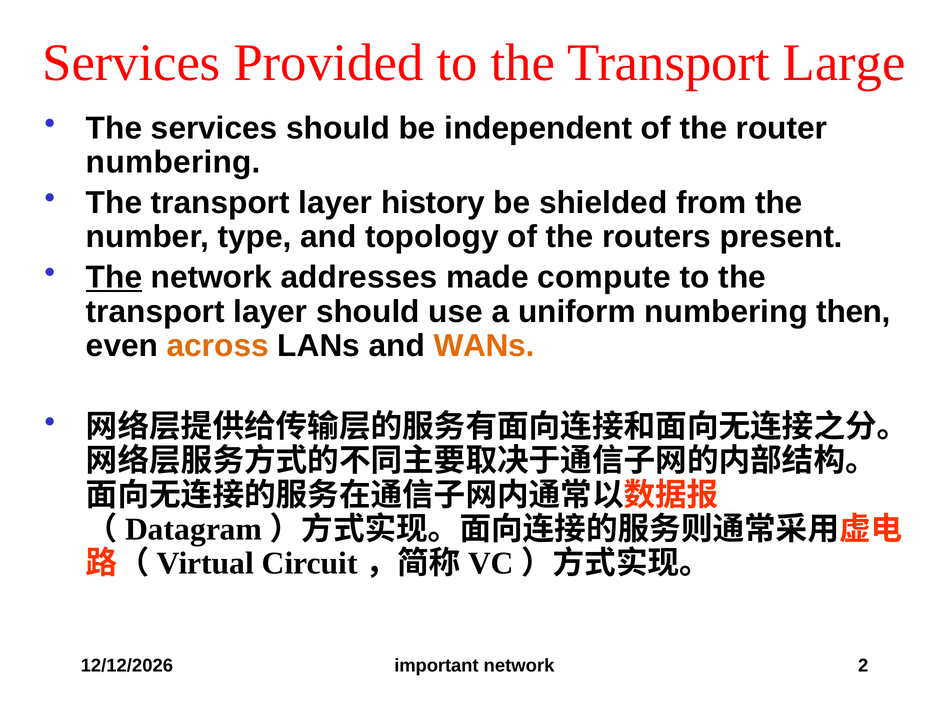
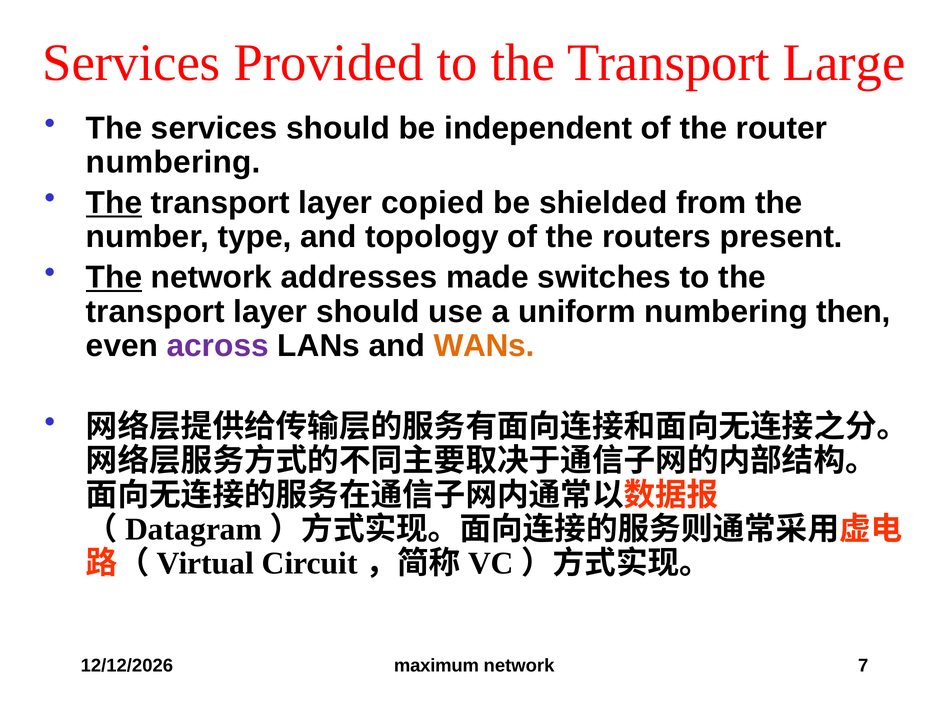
The at (114, 203) underline: none -> present
history: history -> copied
compute: compute -> switches
across colour: orange -> purple
important: important -> maximum
2: 2 -> 7
